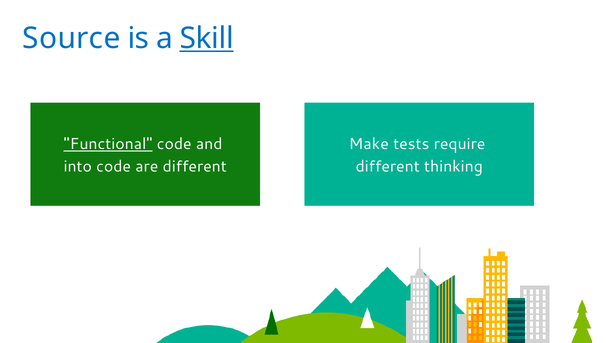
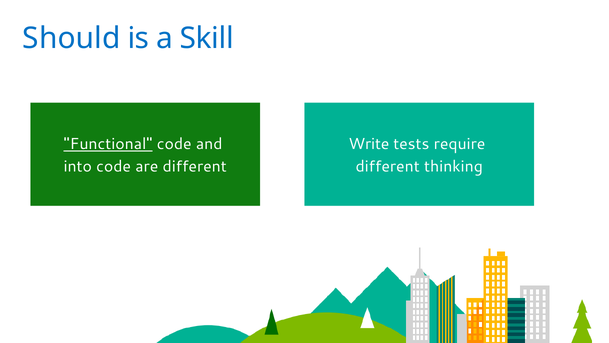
Source: Source -> Should
Skill underline: present -> none
Make: Make -> Write
